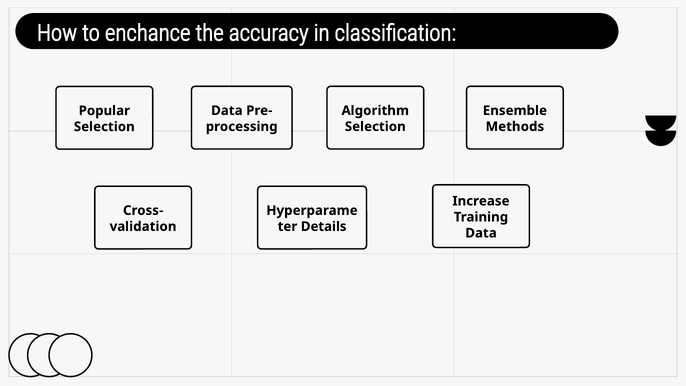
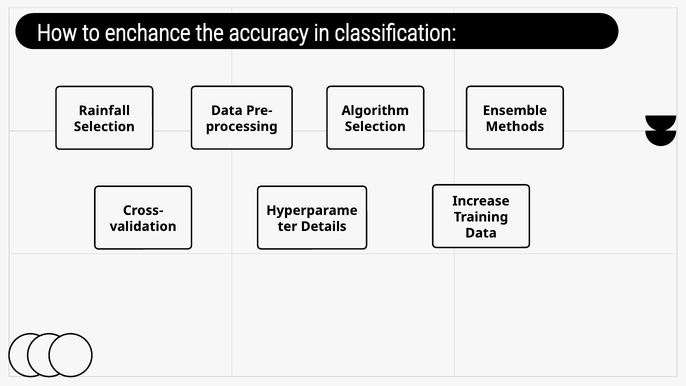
Popular: Popular -> Rainfall
